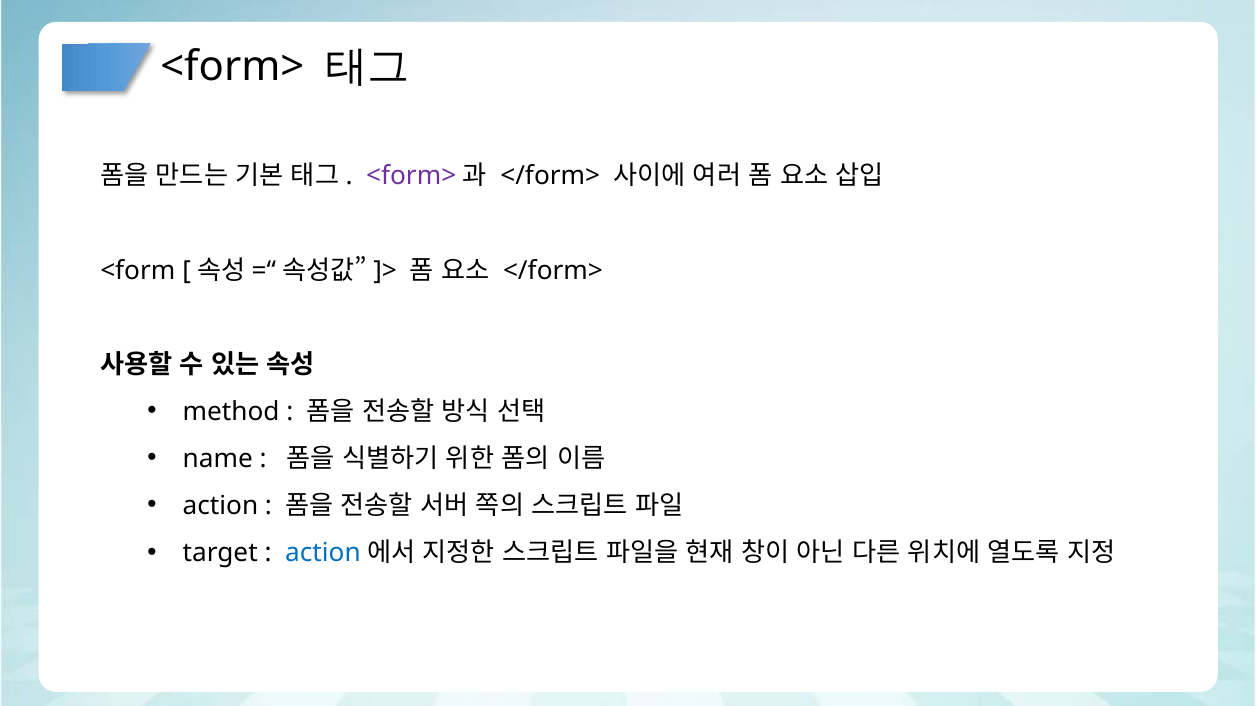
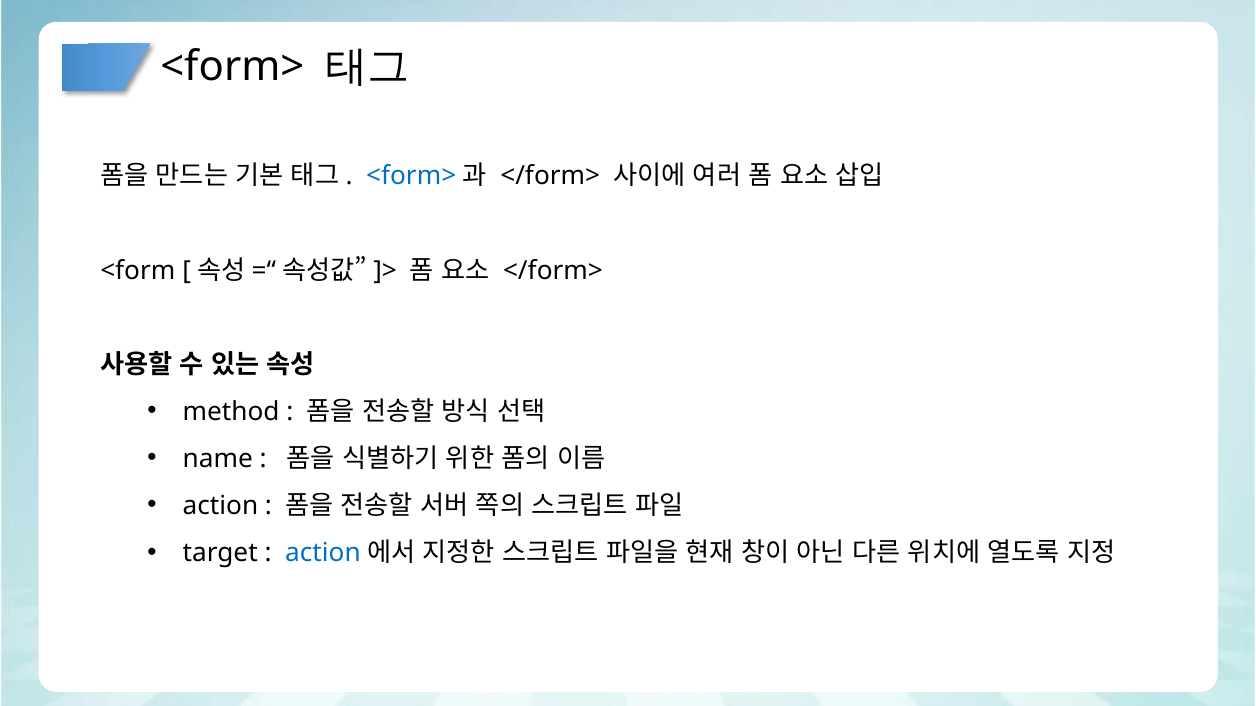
<form> at (411, 176) colour: purple -> blue
